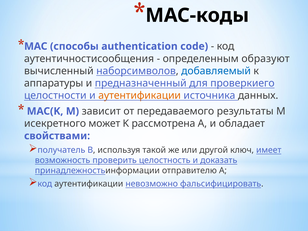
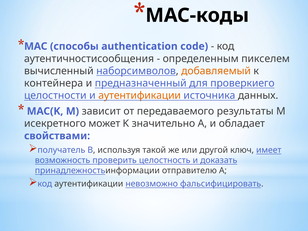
образуют: образуют -> пикселем
добавляемый colour: blue -> orange
аппаратуры: аппаратуры -> контейнера
рассмотрена: рассмотрена -> значительно
